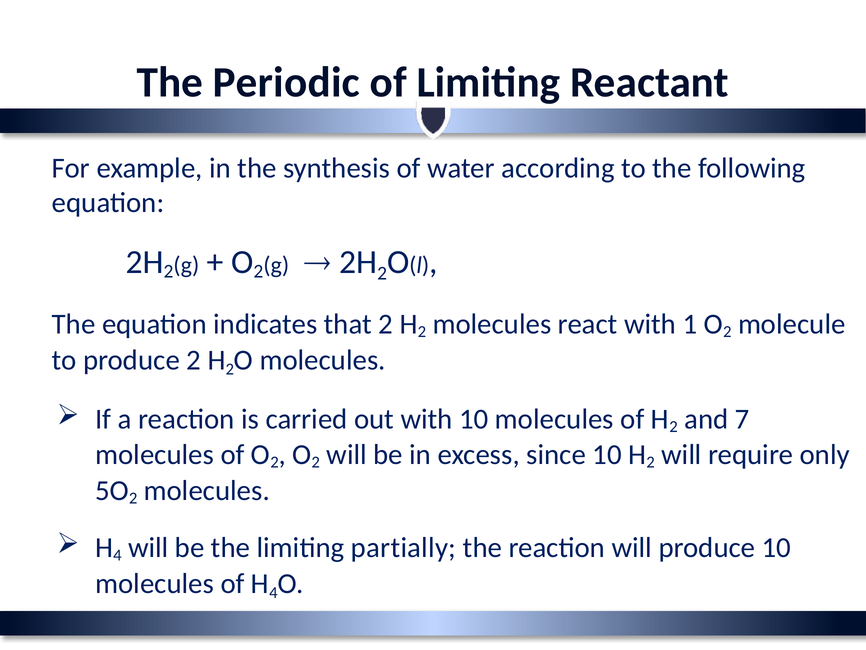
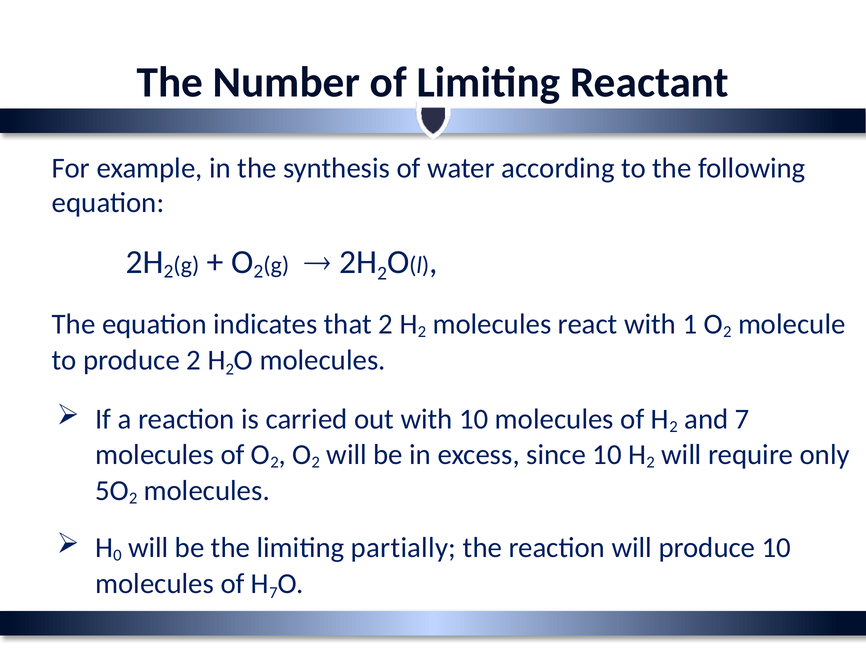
Periodic: Periodic -> Number
4 at (117, 555): 4 -> 0
4 at (273, 592): 4 -> 7
